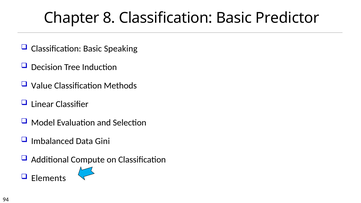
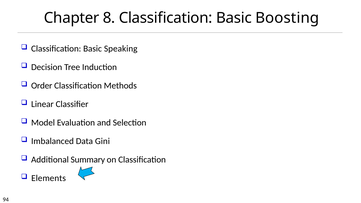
Predictor: Predictor -> Boosting
Value: Value -> Order
Compute: Compute -> Summary
